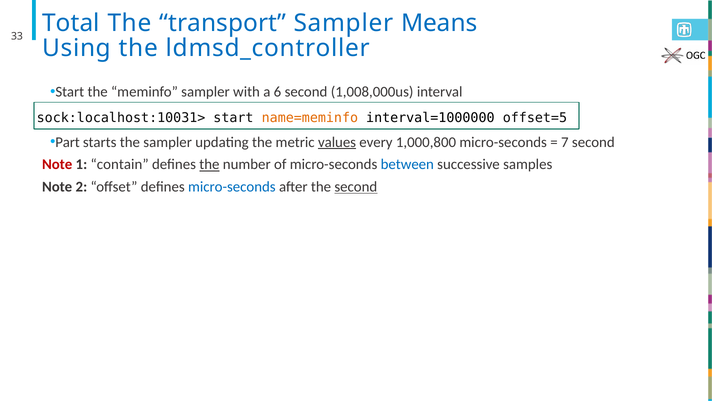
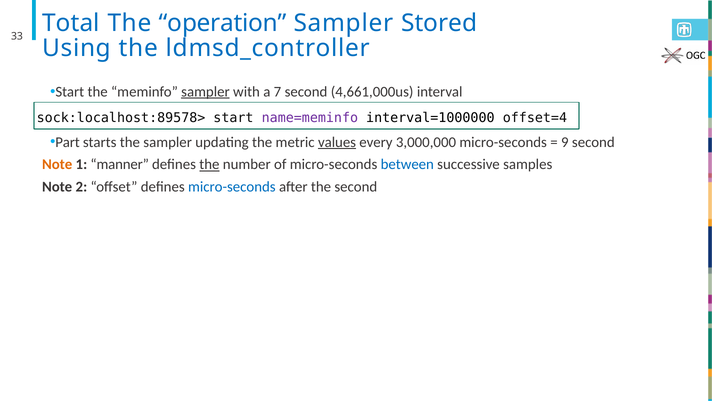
transport: transport -> operation
Means: Means -> Stored
sampler at (205, 92) underline: none -> present
6: 6 -> 7
1,008,000us: 1,008,000us -> 4,661,000us
sock:localhost:10031>: sock:localhost:10031> -> sock:localhost:89578>
name=meminfo colour: orange -> purple
offset=5: offset=5 -> offset=4
1,000,800: 1,000,800 -> 3,000,000
7: 7 -> 9
Note at (57, 164) colour: red -> orange
contain: contain -> manner
second at (356, 187) underline: present -> none
